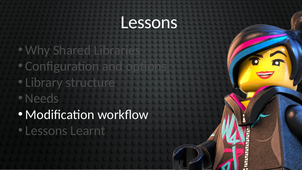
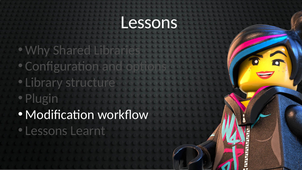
Needs: Needs -> Plugin
